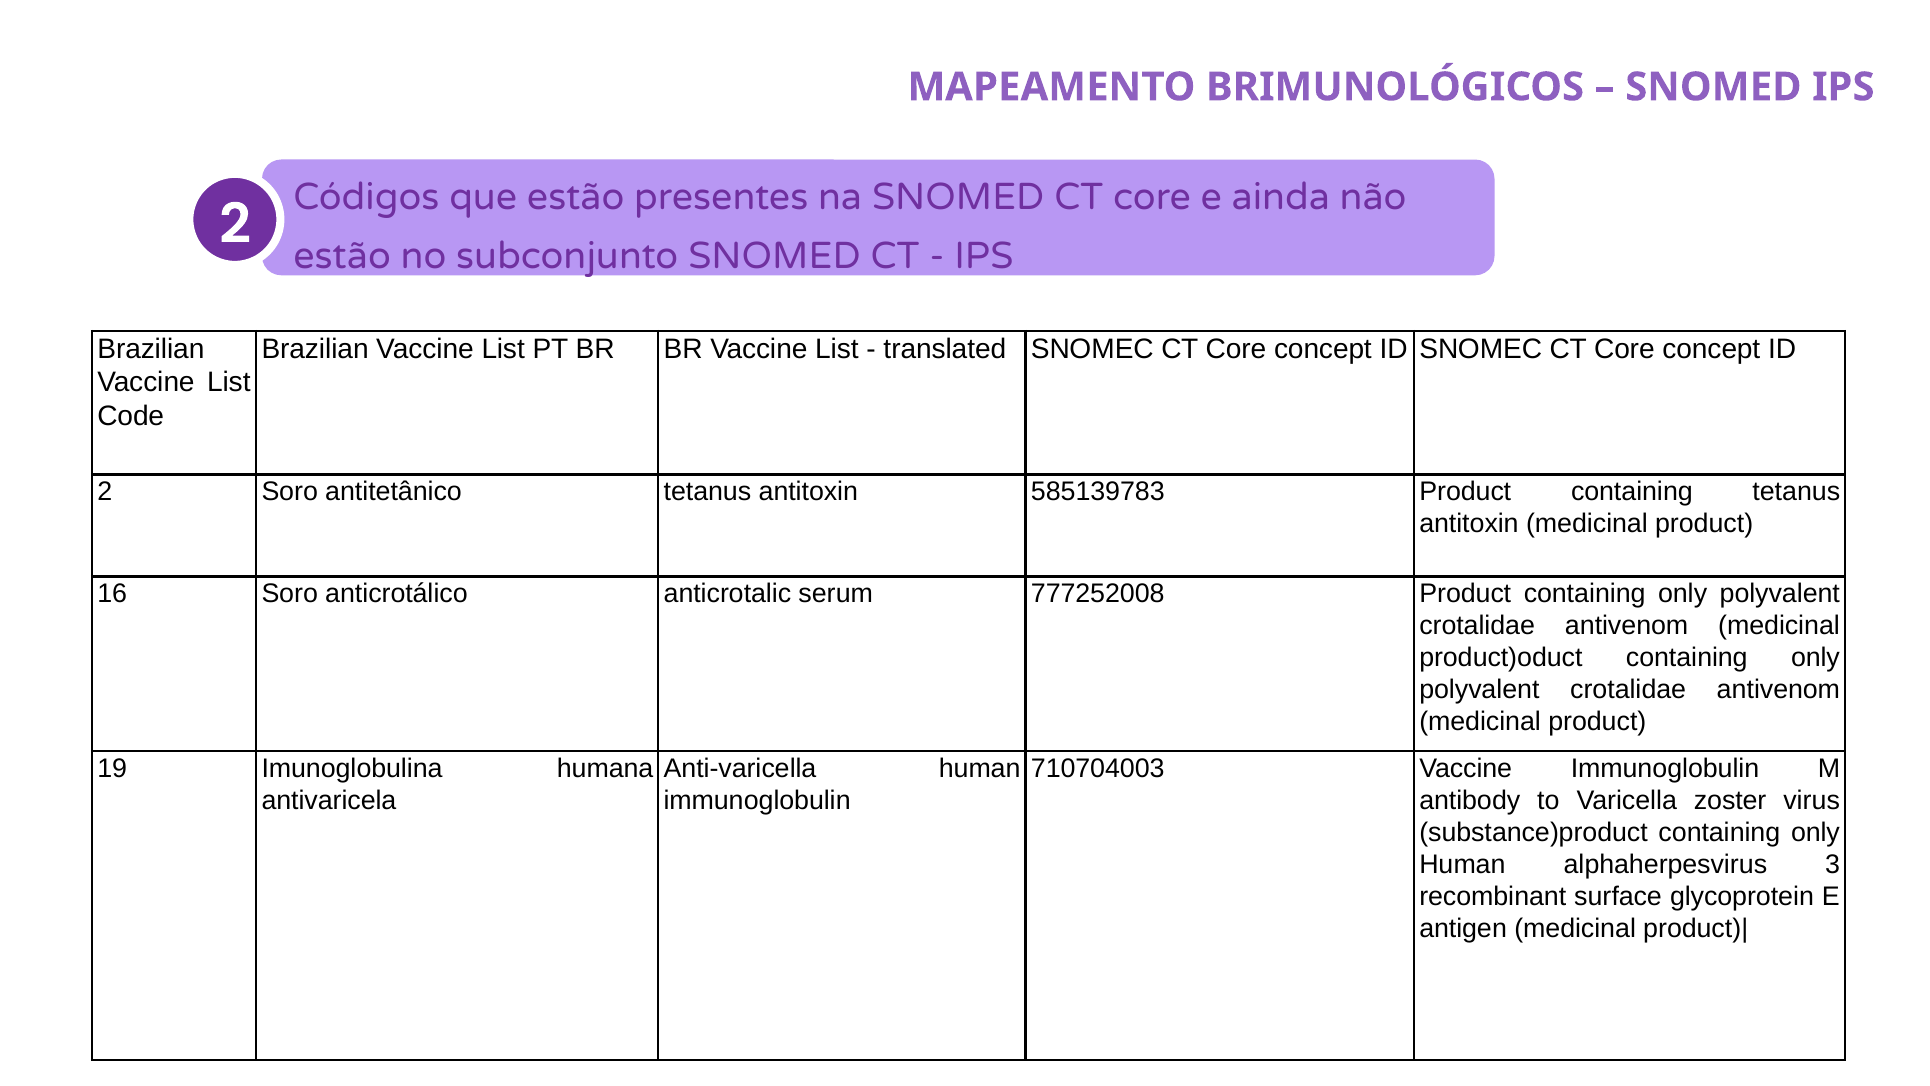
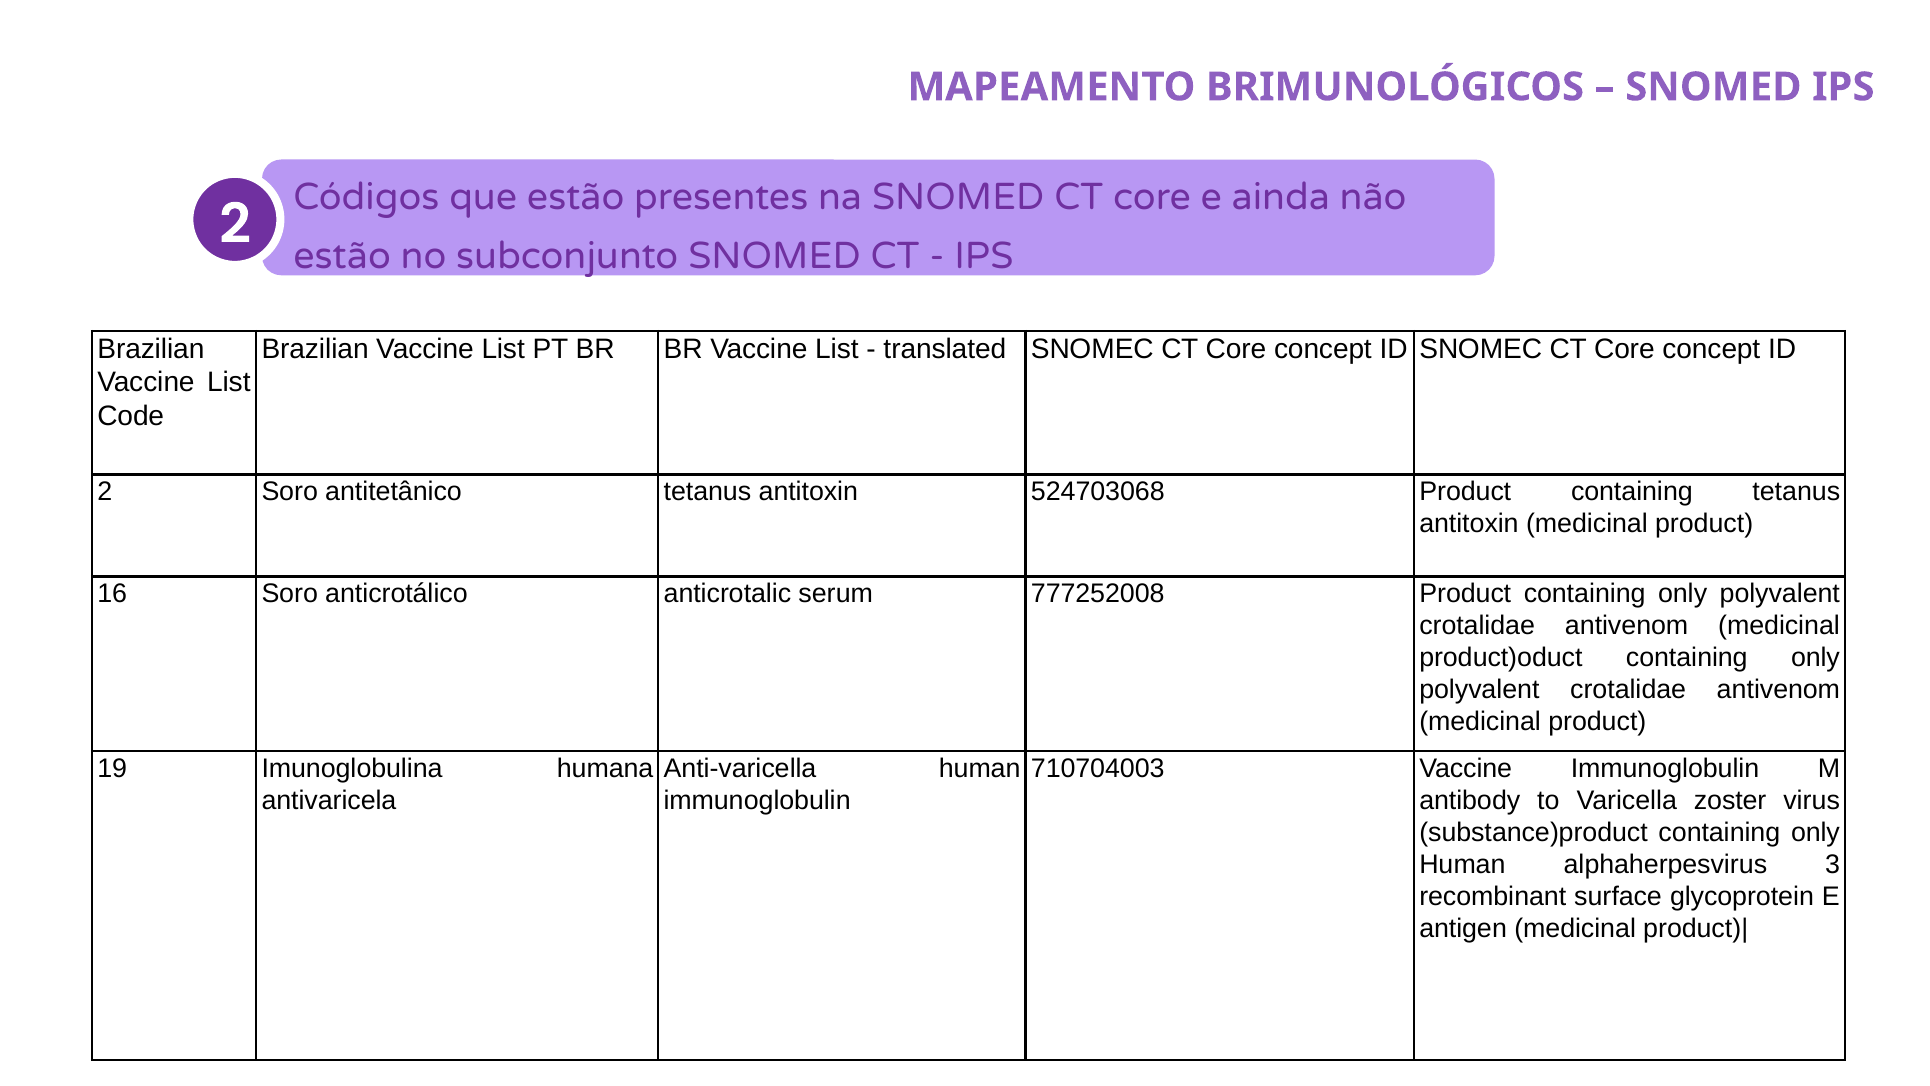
585139783: 585139783 -> 524703068
